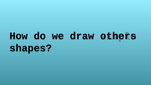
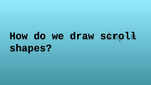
others: others -> scroll
